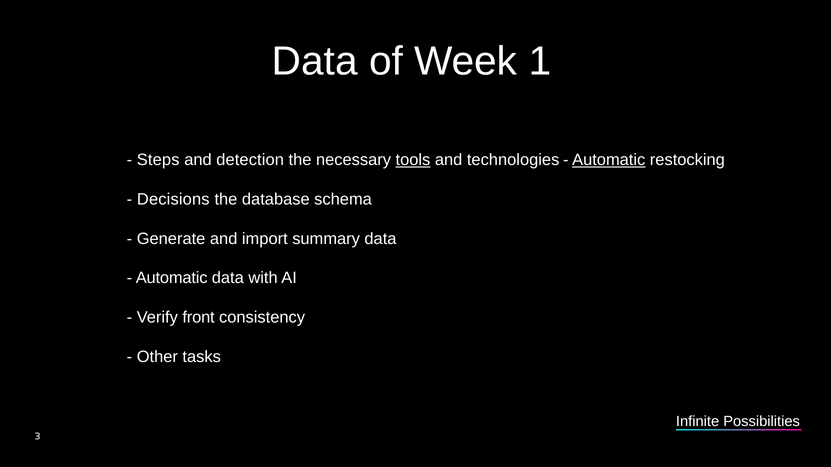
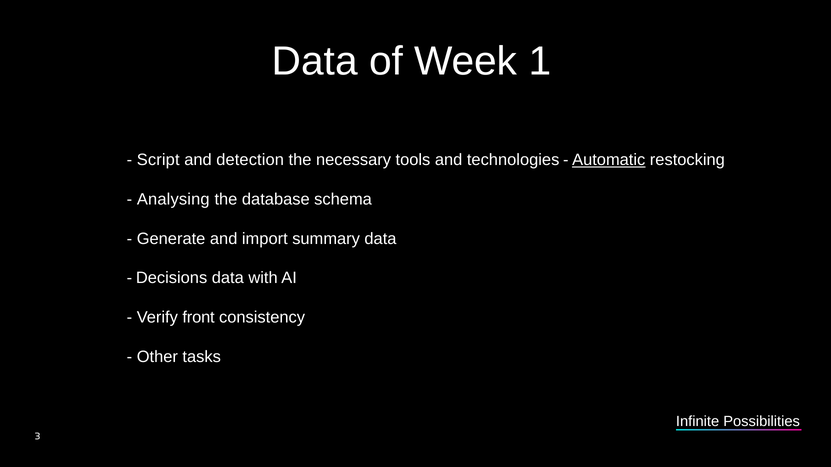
Steps: Steps -> Script
tools at (413, 160) underline: present -> none
Decisions: Decisions -> Analysing
Automatic at (172, 278): Automatic -> Decisions
